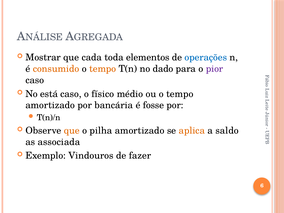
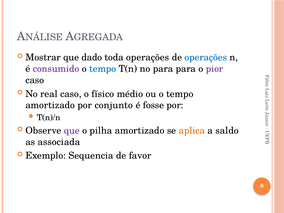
cada: cada -> dado
toda elementos: elementos -> operações
consumido colour: orange -> purple
tempo at (103, 69) colour: orange -> blue
no dado: dado -> para
está: está -> real
bancária: bancária -> conjunto
que at (72, 131) colour: orange -> purple
Vindouros: Vindouros -> Sequencia
fazer: fazer -> favor
